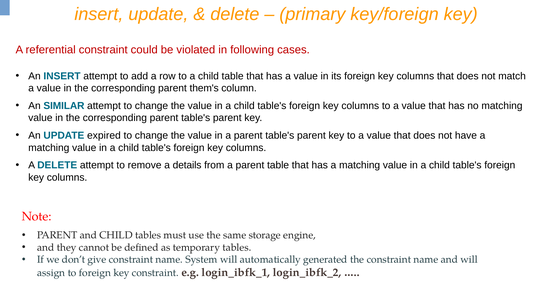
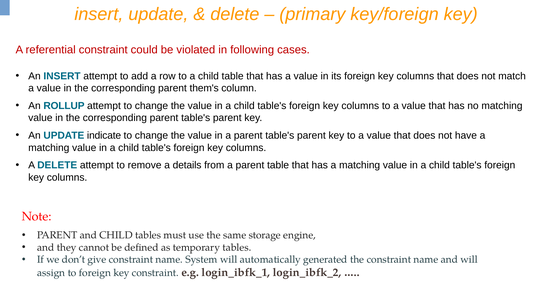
SIMILAR: SIMILAR -> ROLLUP
expired: expired -> indicate
